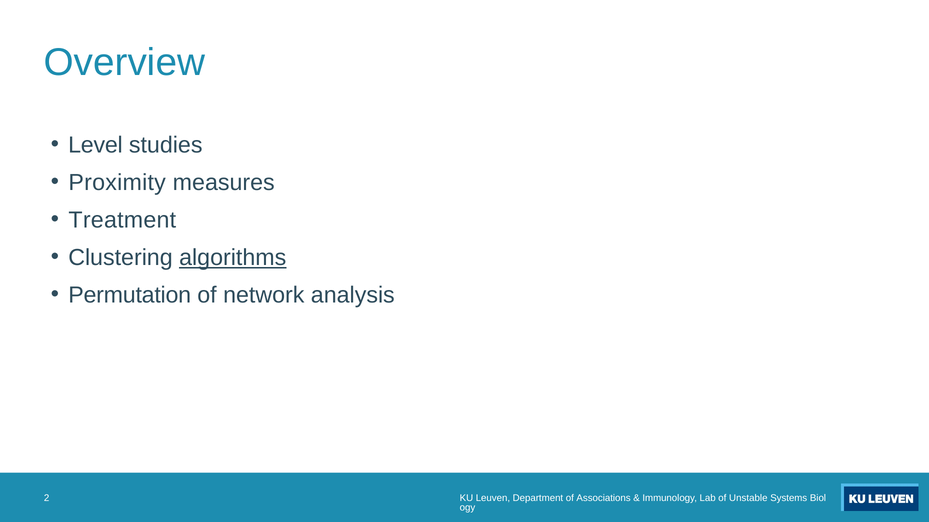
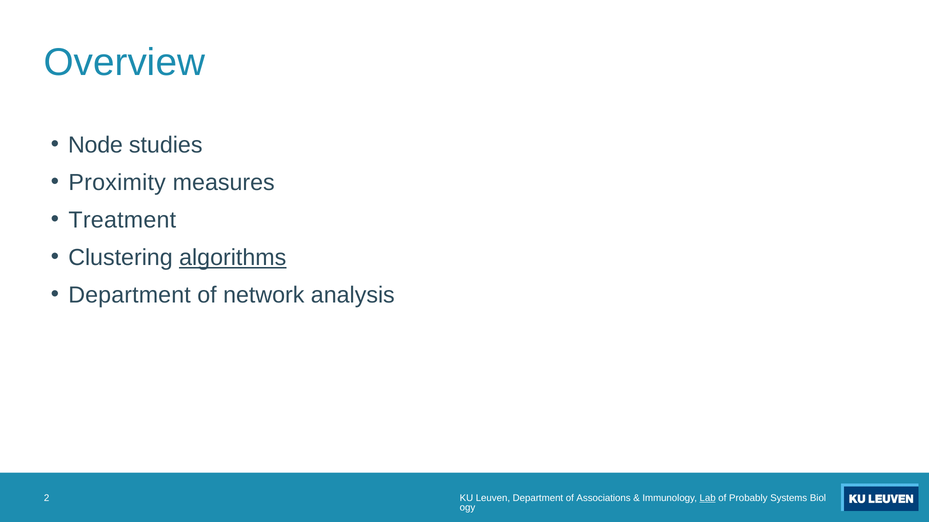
Level: Level -> Node
Permutation at (130, 295): Permutation -> Department
Lab underline: none -> present
Unstable: Unstable -> Probably
